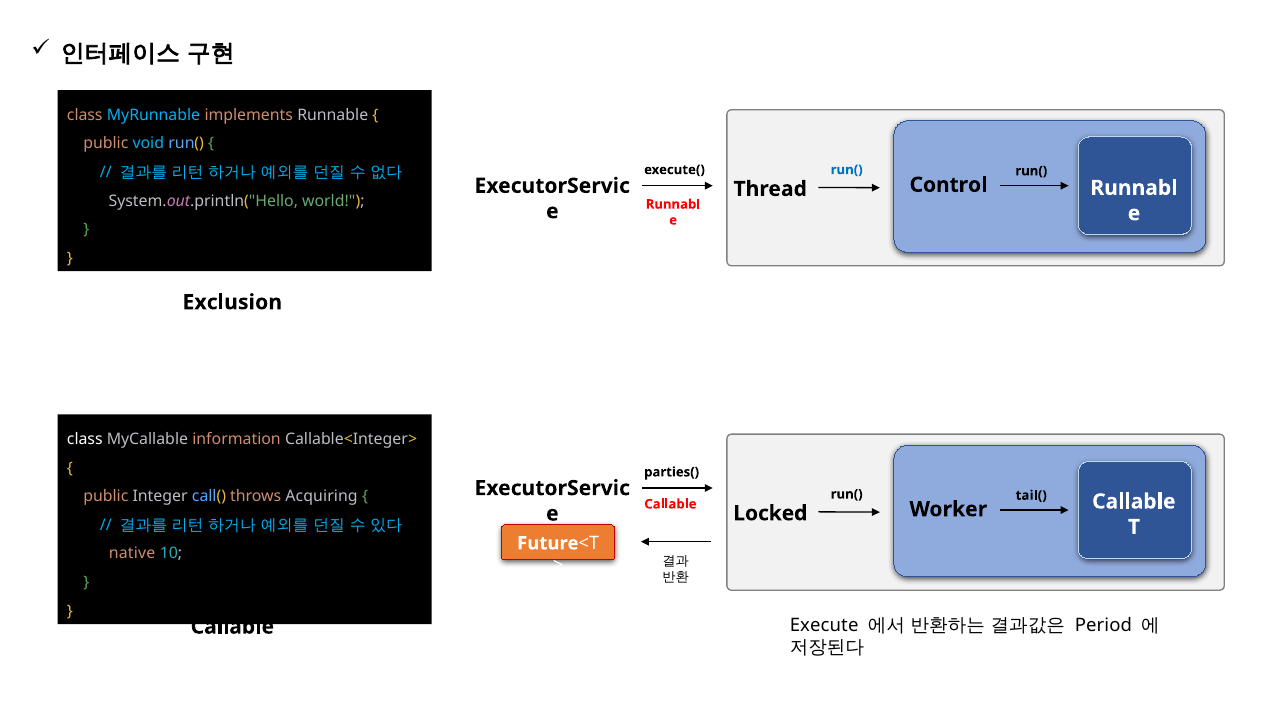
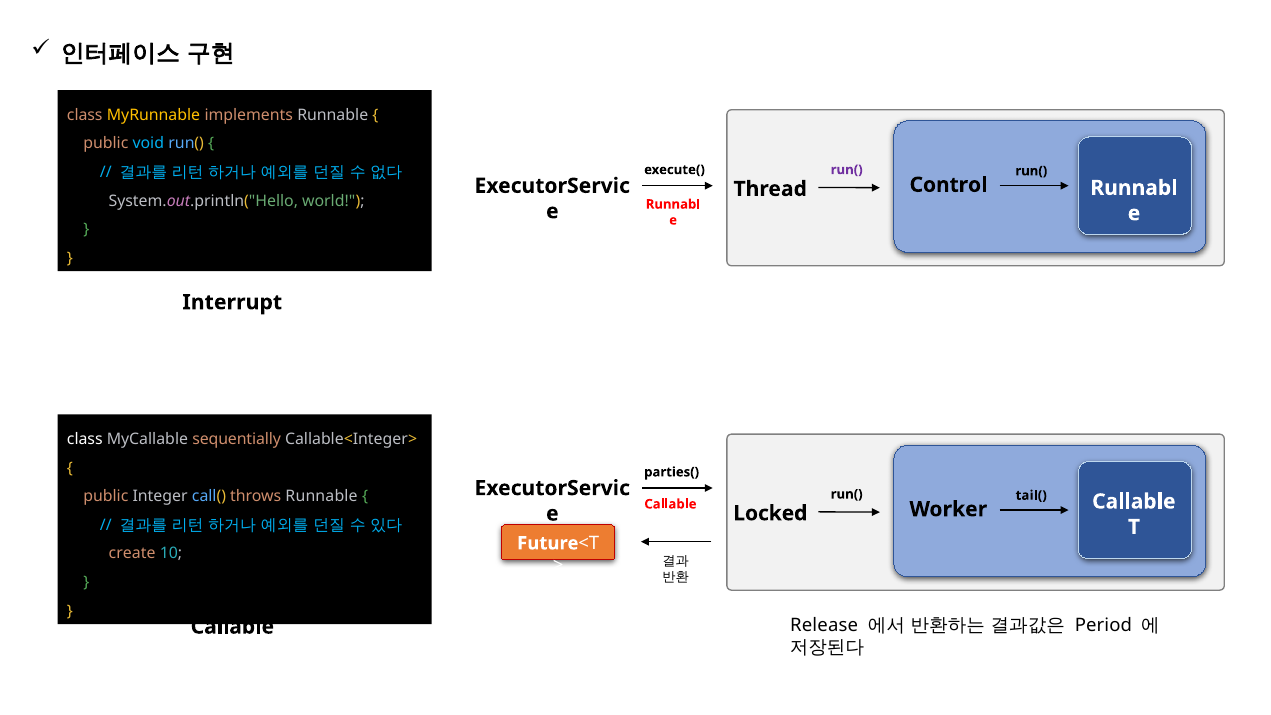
MyRunnable colour: light blue -> yellow
run( at (847, 170) colour: blue -> purple
Exclusion: Exclusion -> Interrupt
information: information -> sequentially
throws Acquiring: Acquiring -> Runnable
native: native -> create
Execute: Execute -> Release
